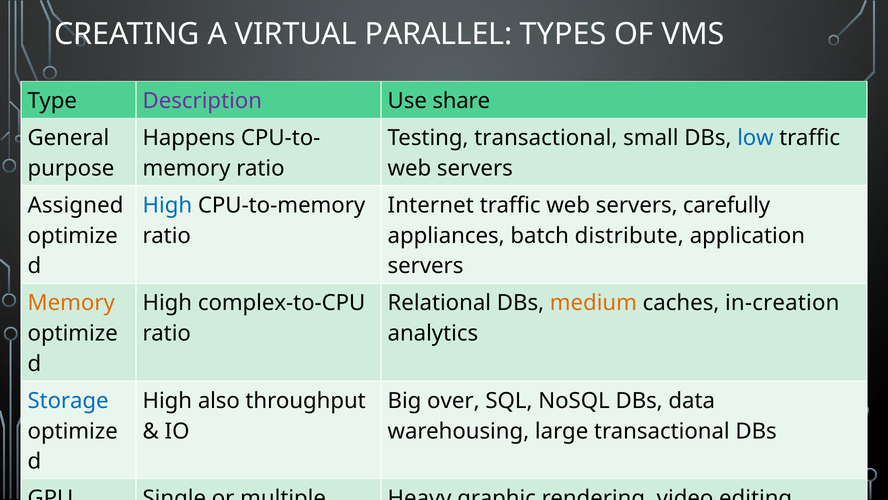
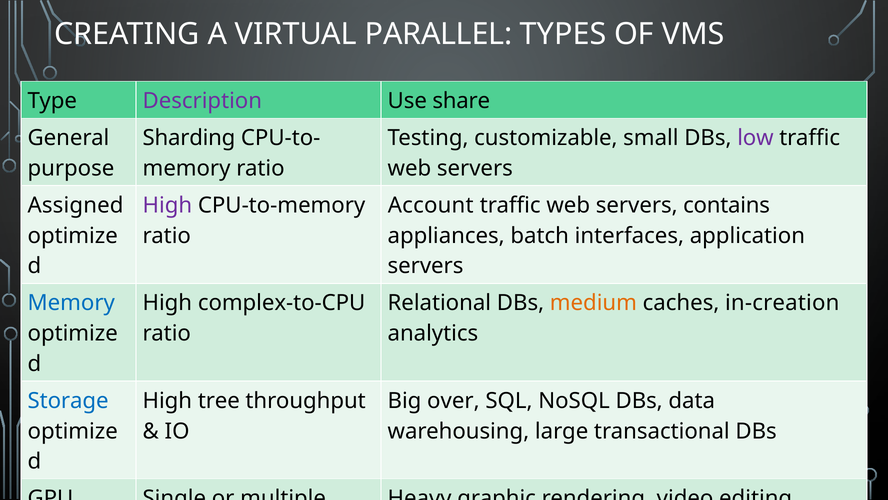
Happens: Happens -> Sharding
Testing transactional: transactional -> customizable
low colour: blue -> purple
High at (167, 205) colour: blue -> purple
Internet: Internet -> Account
carefully: carefully -> contains
distribute: distribute -> interfaces
Memory at (71, 303) colour: orange -> blue
also: also -> tree
